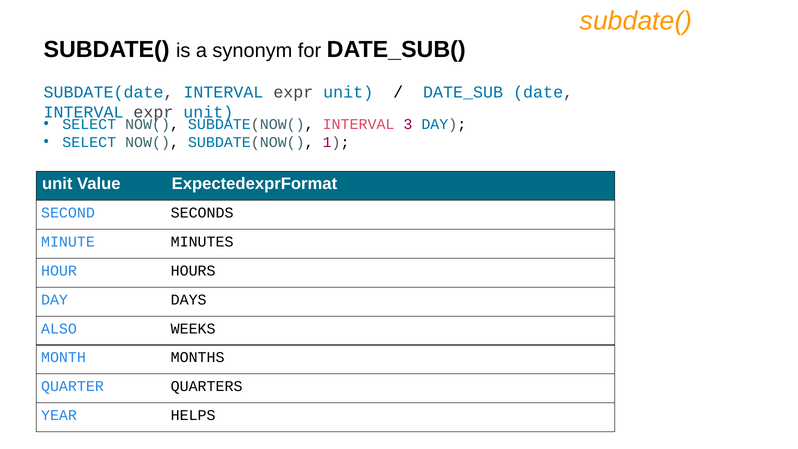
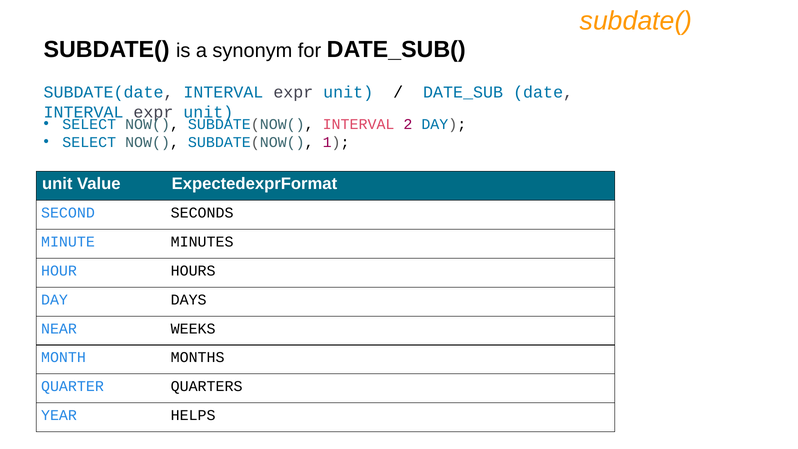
3: 3 -> 2
ALSO: ALSO -> NEAR
